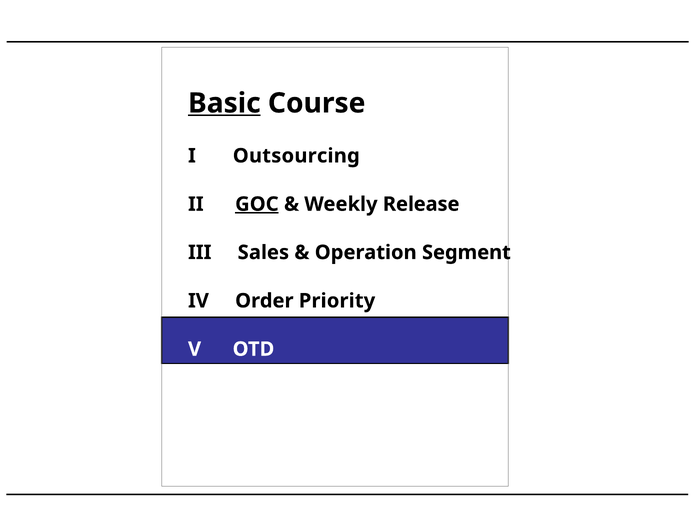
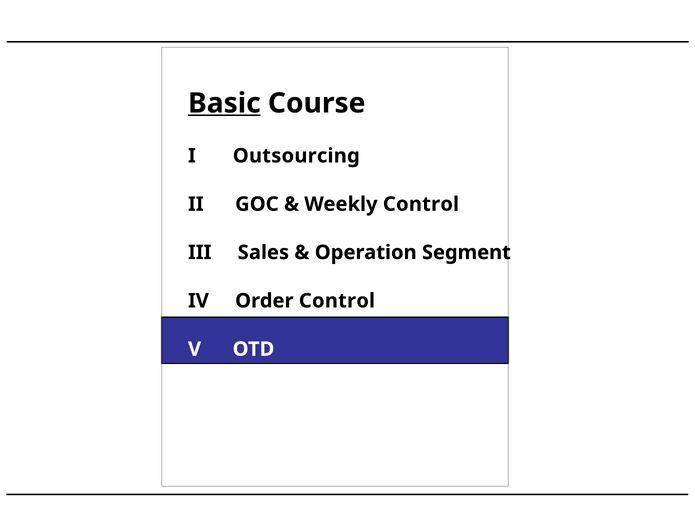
GOC underline: present -> none
Weekly Release: Release -> Control
Order Priority: Priority -> Control
